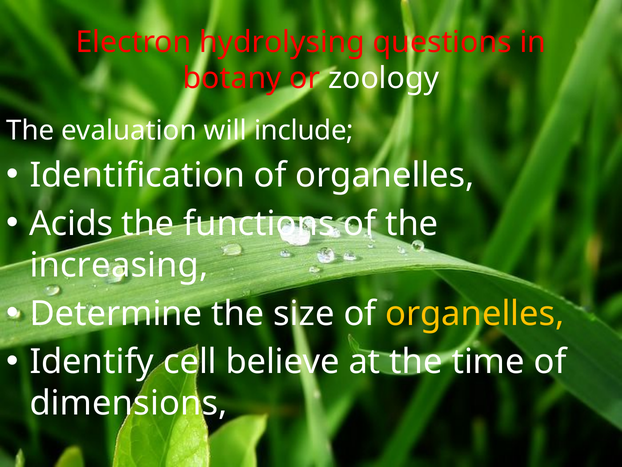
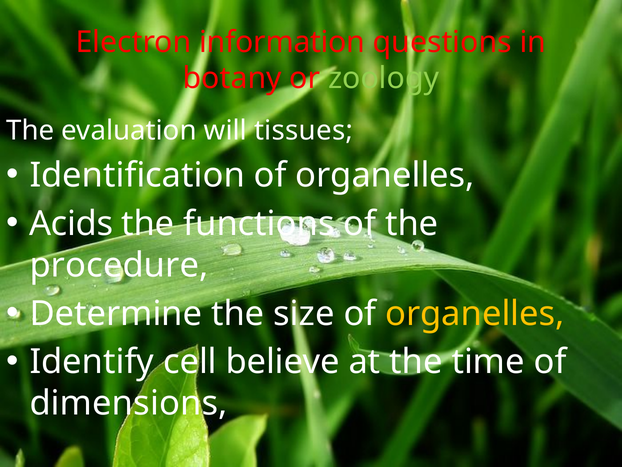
hydrolysing: hydrolysing -> information
zoology colour: white -> light green
include: include -> tissues
increasing: increasing -> procedure
